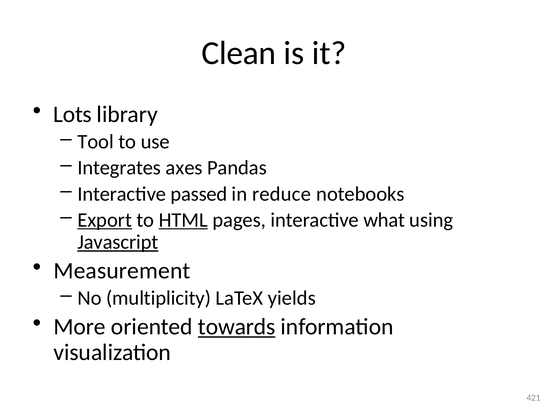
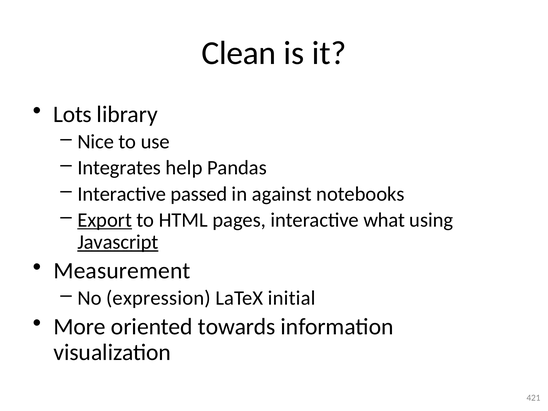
Tool: Tool -> Nice
axes: axes -> help
reduce: reduce -> against
HTML underline: present -> none
multiplicity: multiplicity -> expression
yields: yields -> initial
towards underline: present -> none
